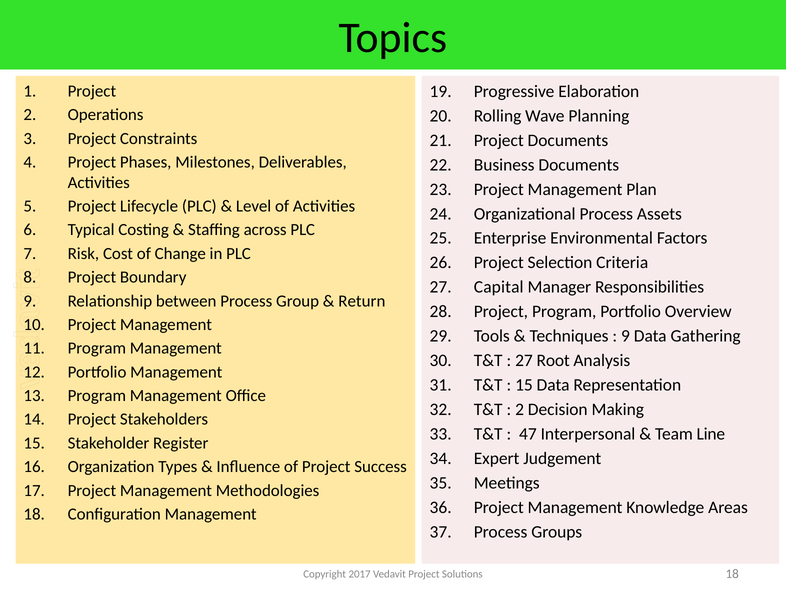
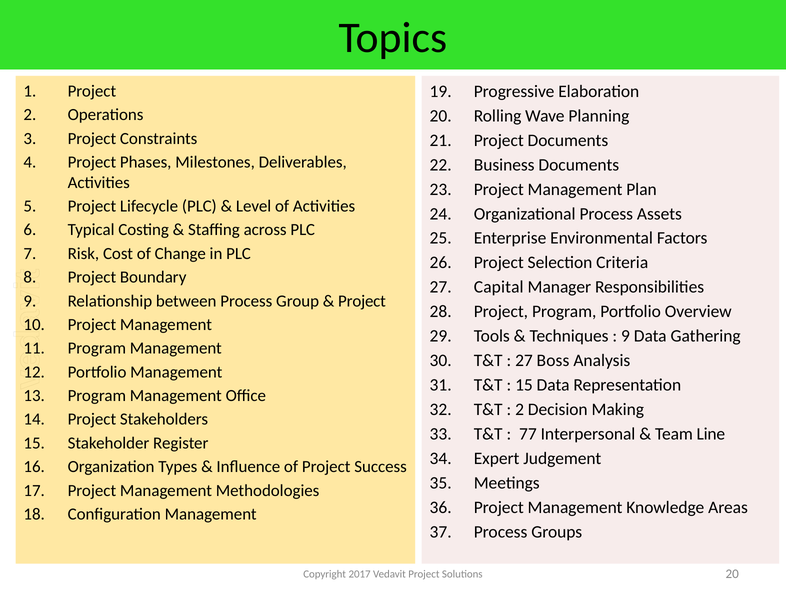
Return at (362, 301): Return -> Project
Root: Root -> Boss
47: 47 -> 77
Solutions 18: 18 -> 20
